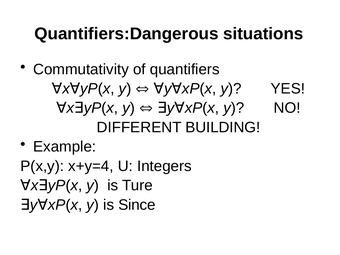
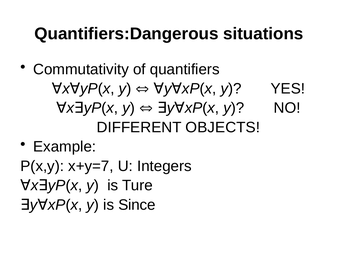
BUILDING: BUILDING -> OBJECTS
x+y=4: x+y=4 -> x+y=7
